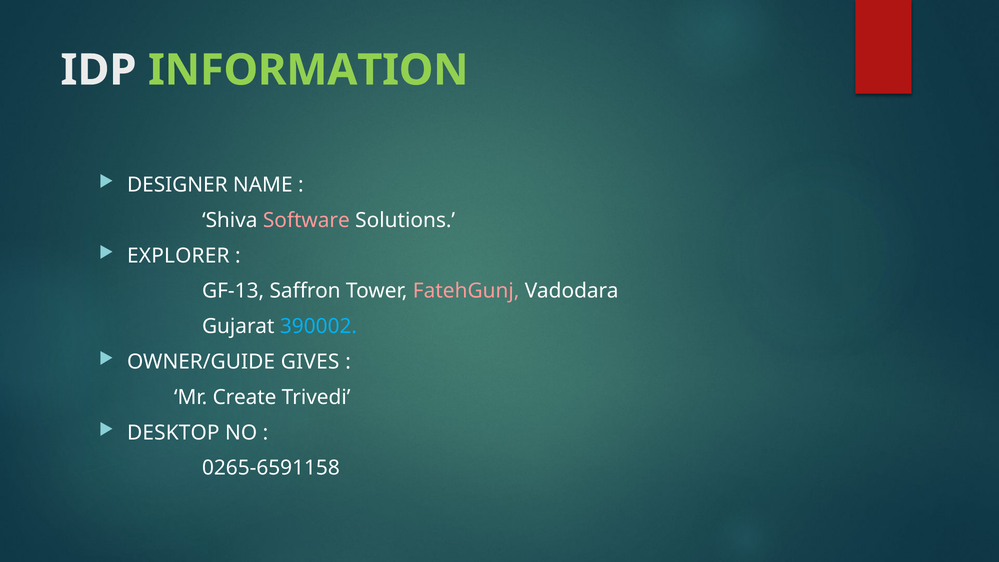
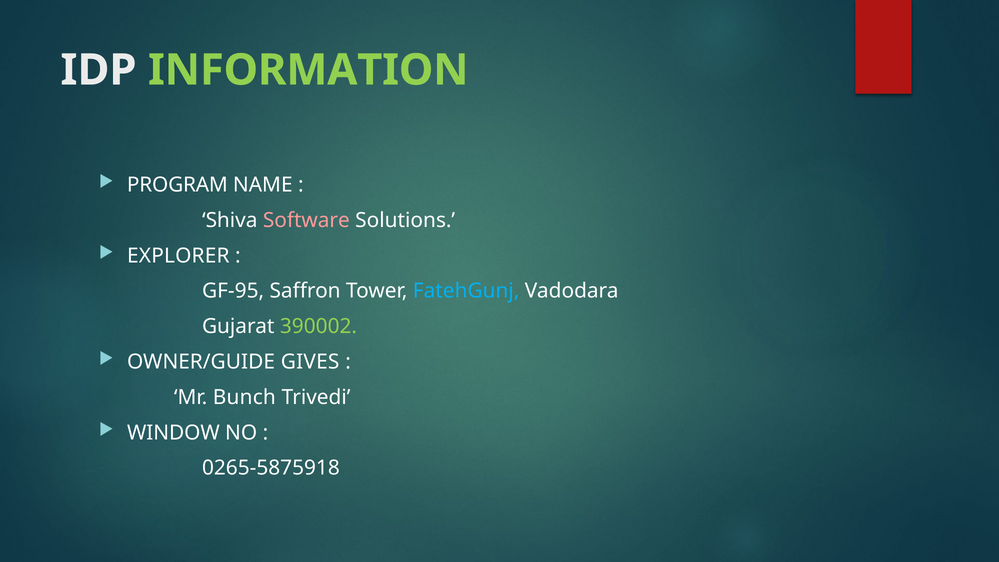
DESIGNER: DESIGNER -> PROGRAM
GF-13: GF-13 -> GF-95
FatehGunj colour: pink -> light blue
390002 colour: light blue -> light green
Create: Create -> Bunch
DESKTOP: DESKTOP -> WINDOW
0265-6591158: 0265-6591158 -> 0265-5875918
